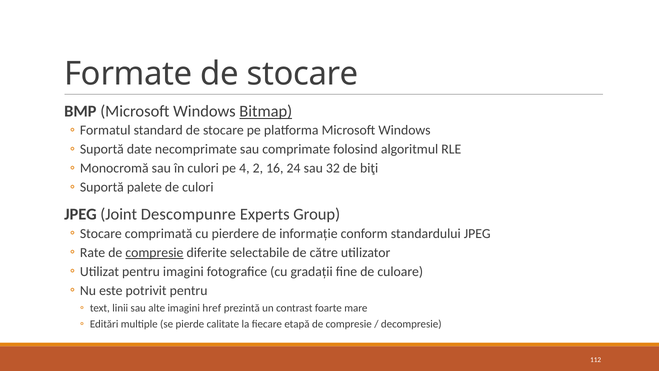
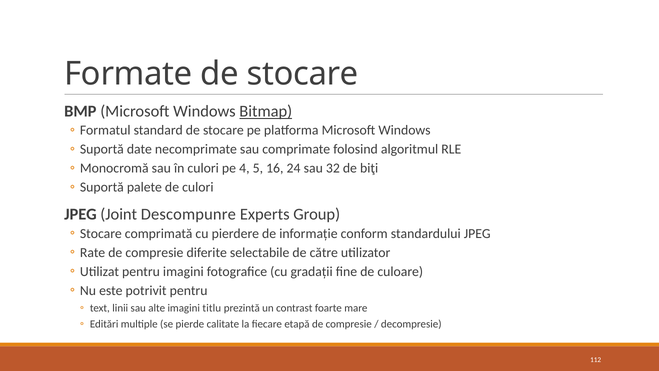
2: 2 -> 5
compresie at (154, 252) underline: present -> none
href: href -> titlu
